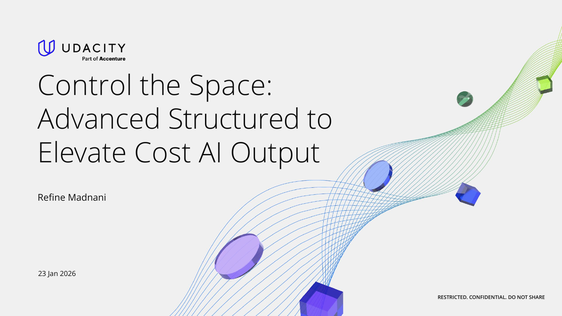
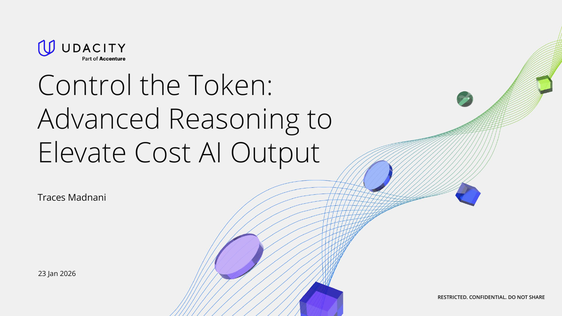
Space: Space -> Token
Structured: Structured -> Reasoning
Refine: Refine -> Traces
